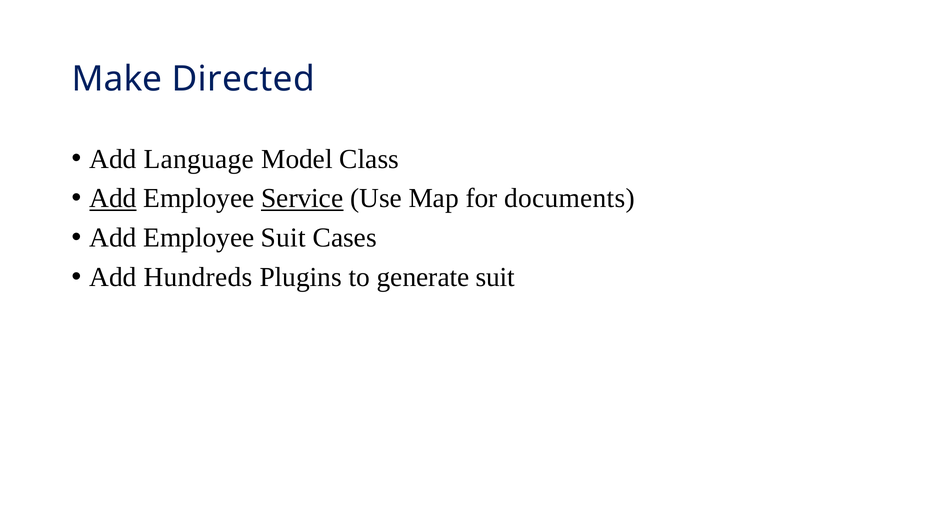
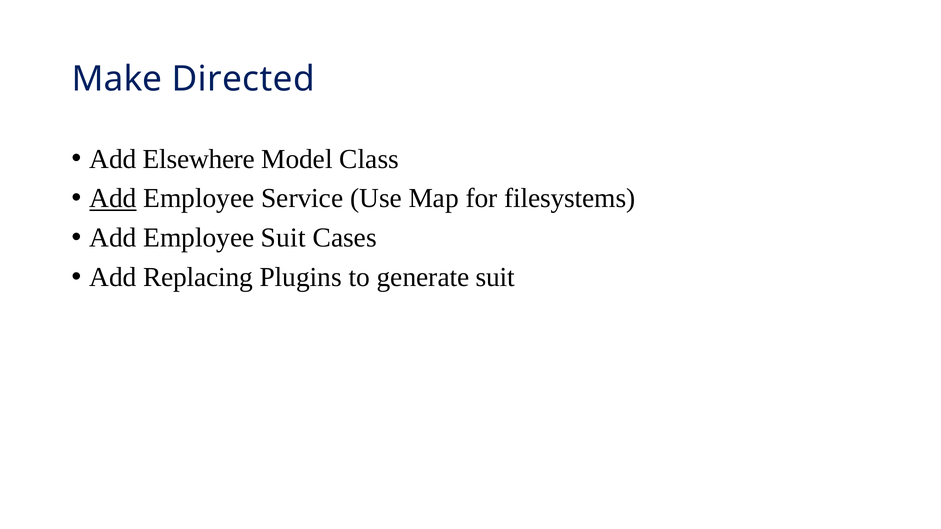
Language: Language -> Elsewhere
Service underline: present -> none
documents: documents -> filesystems
Hundreds: Hundreds -> Replacing
